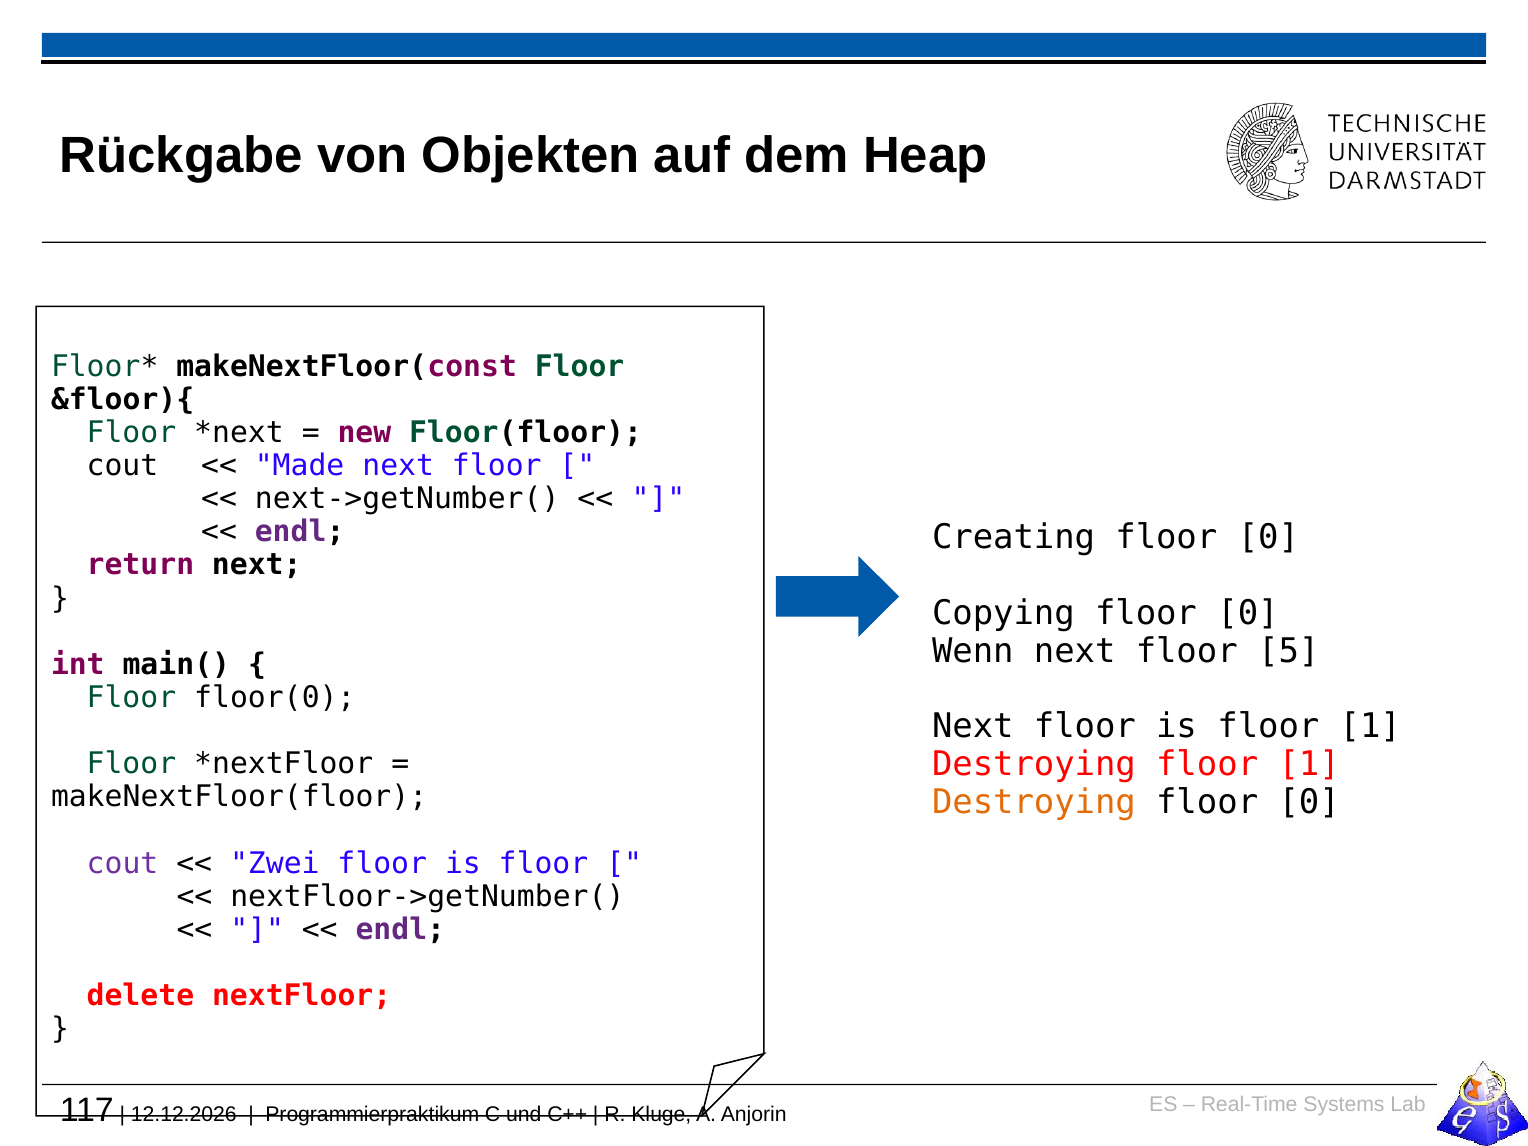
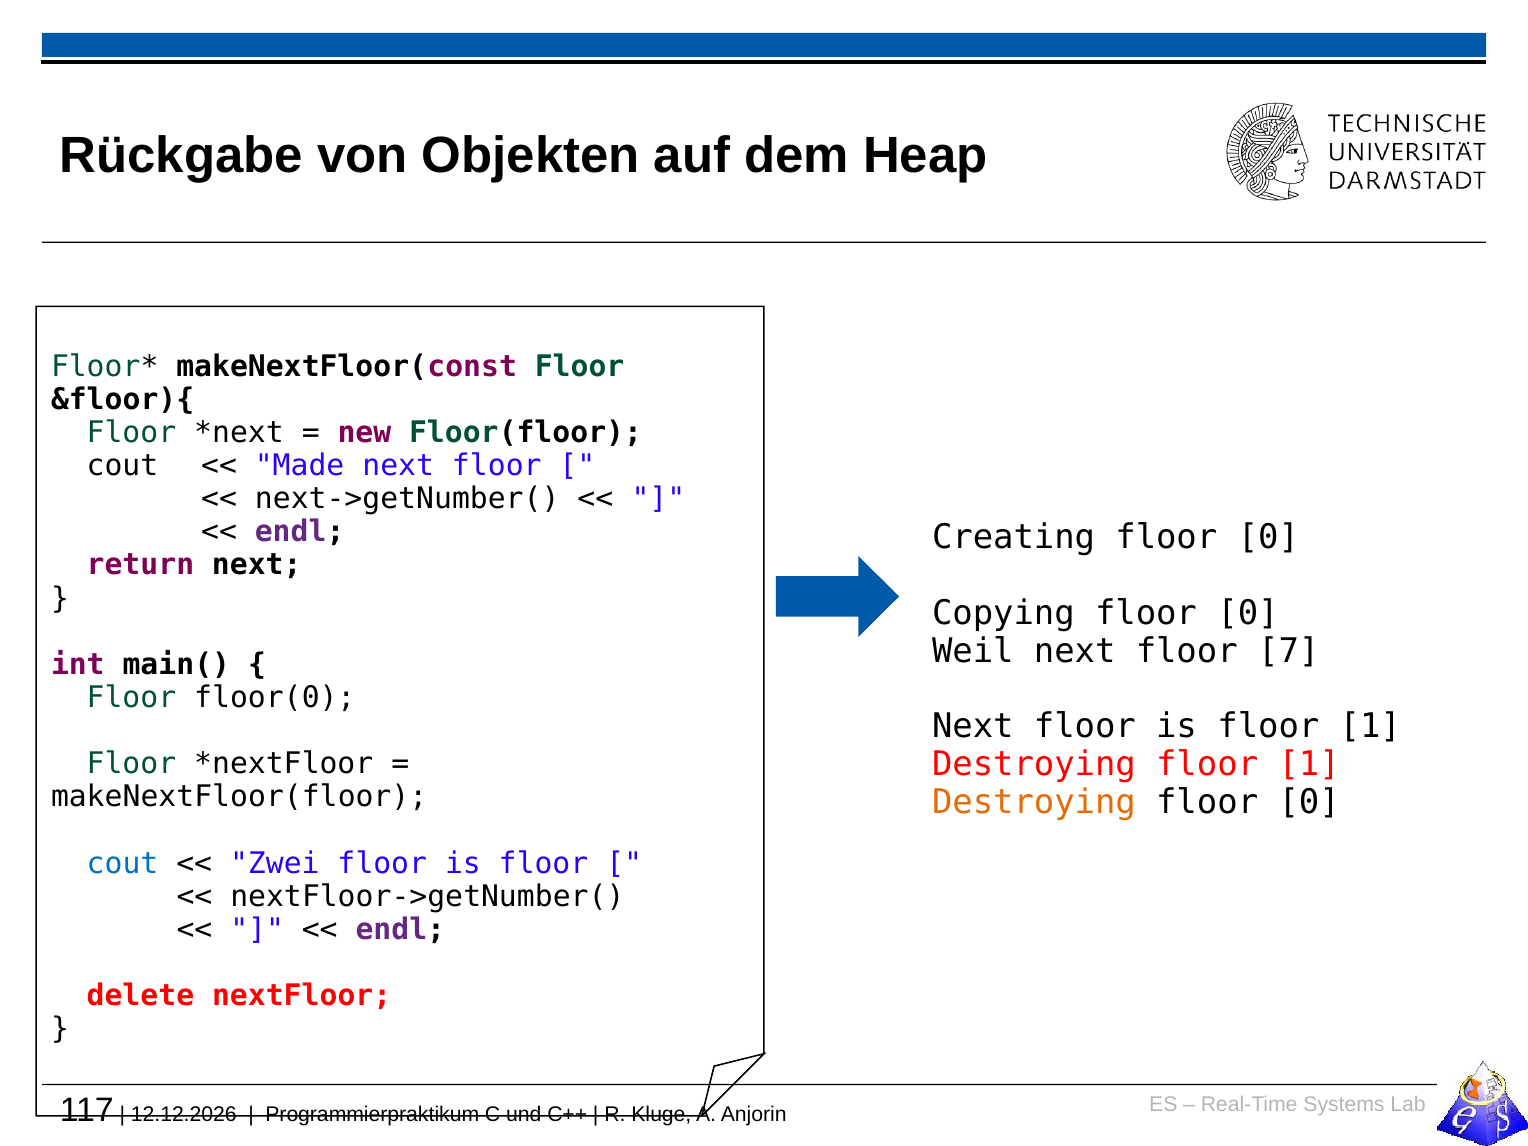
Wenn: Wenn -> Weil
5: 5 -> 7
cout at (123, 863) colour: purple -> blue
